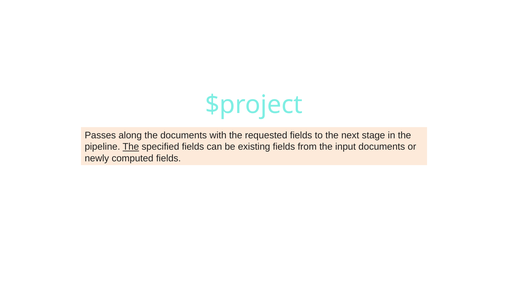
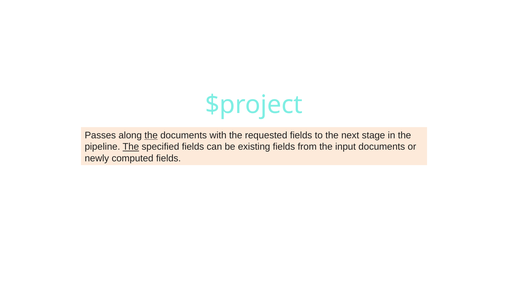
the at (151, 135) underline: none -> present
